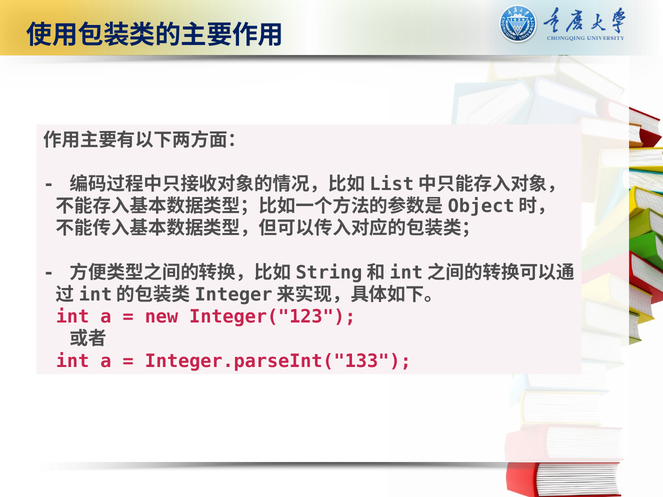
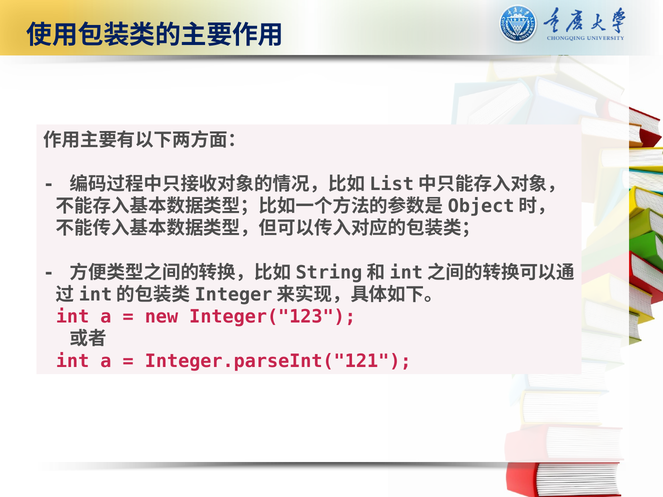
Integer.parseInt("133: Integer.parseInt("133 -> Integer.parseInt("121
